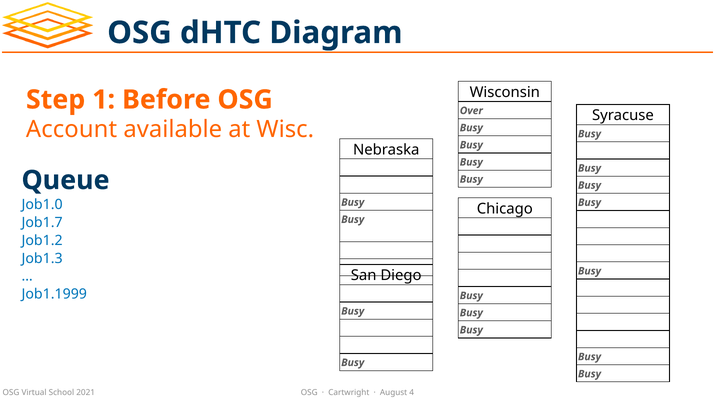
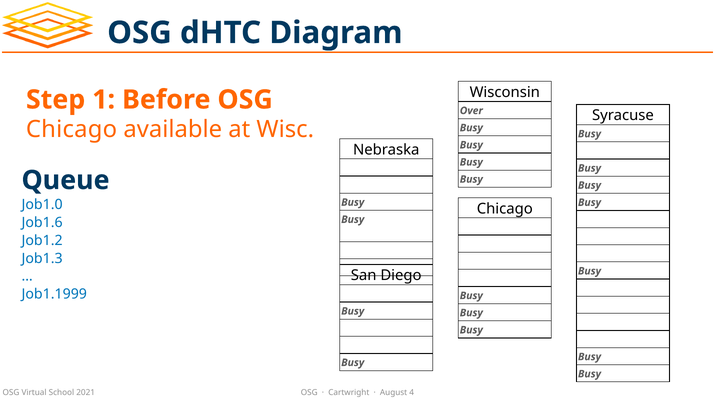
Account at (72, 130): Account -> Chicago
Job1.7: Job1.7 -> Job1.6
